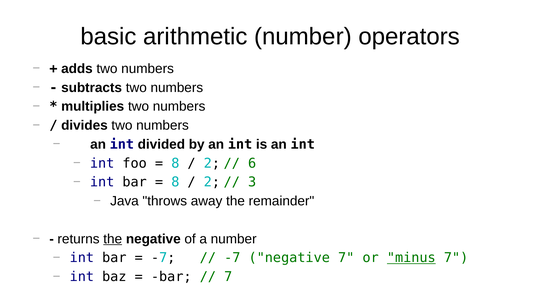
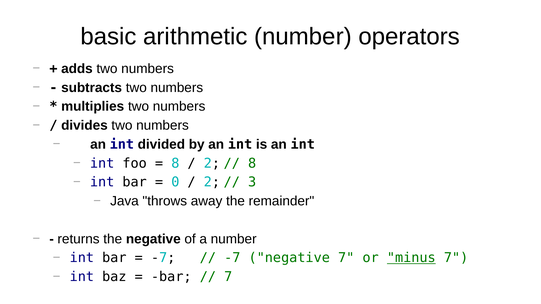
6 at (252, 163): 6 -> 8
8 at (175, 182): 8 -> 0
the at (113, 239) underline: present -> none
